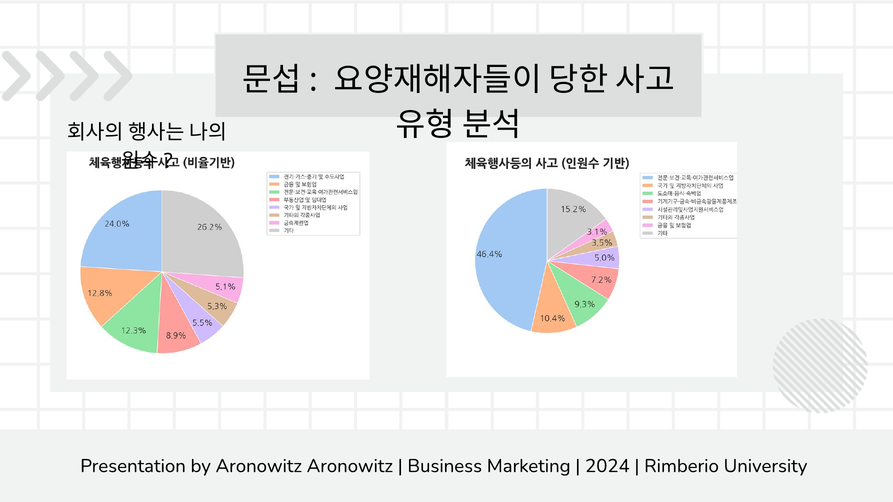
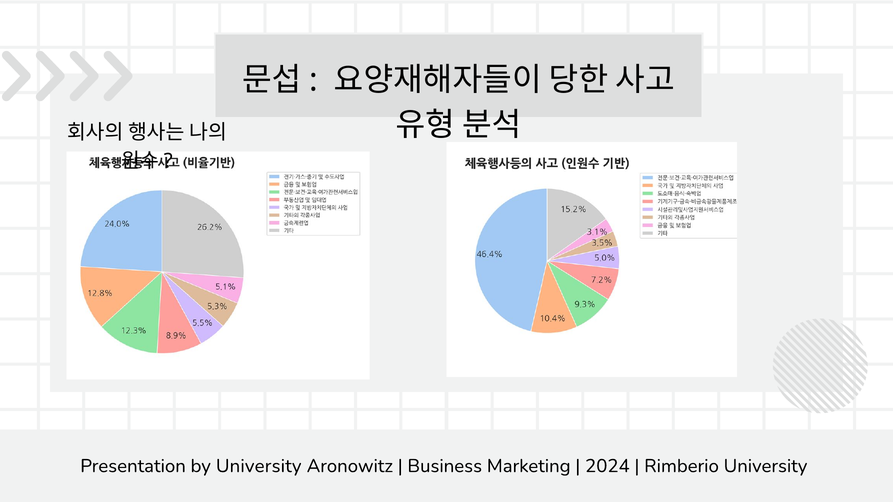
by Aronowitz: Aronowitz -> University
